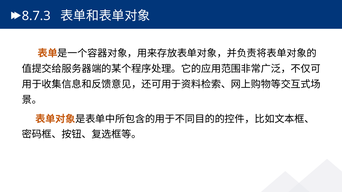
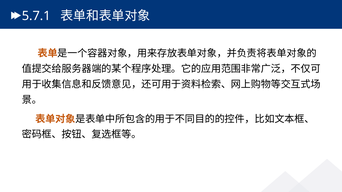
8.7.3: 8.7.3 -> 5.7.1
